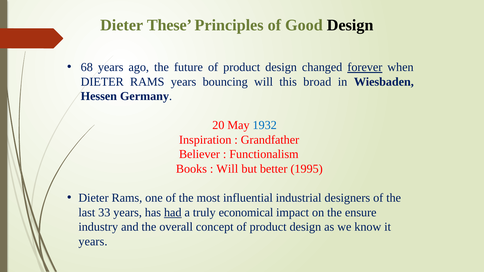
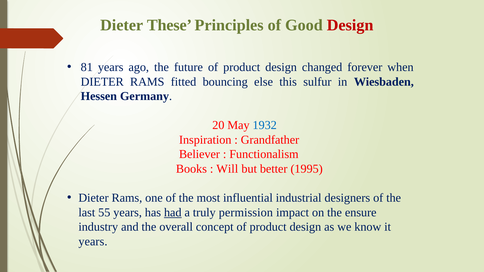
Design at (350, 25) colour: black -> red
68: 68 -> 81
forever underline: present -> none
RAMS years: years -> fitted
bouncing will: will -> else
broad: broad -> sulfur
33: 33 -> 55
economical: economical -> permission
